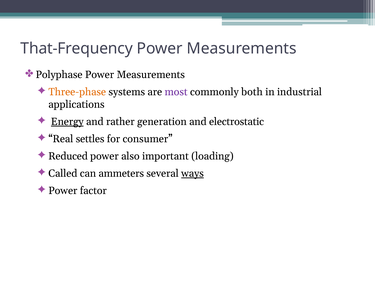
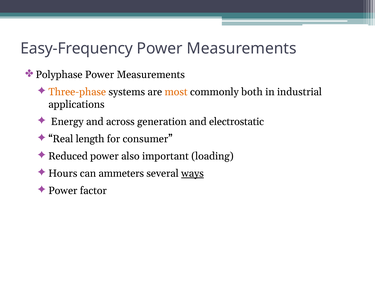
That-Frequency: That-Frequency -> Easy-Frequency
most colour: purple -> orange
Energy underline: present -> none
rather: rather -> across
settles: settles -> length
Called: Called -> Hours
